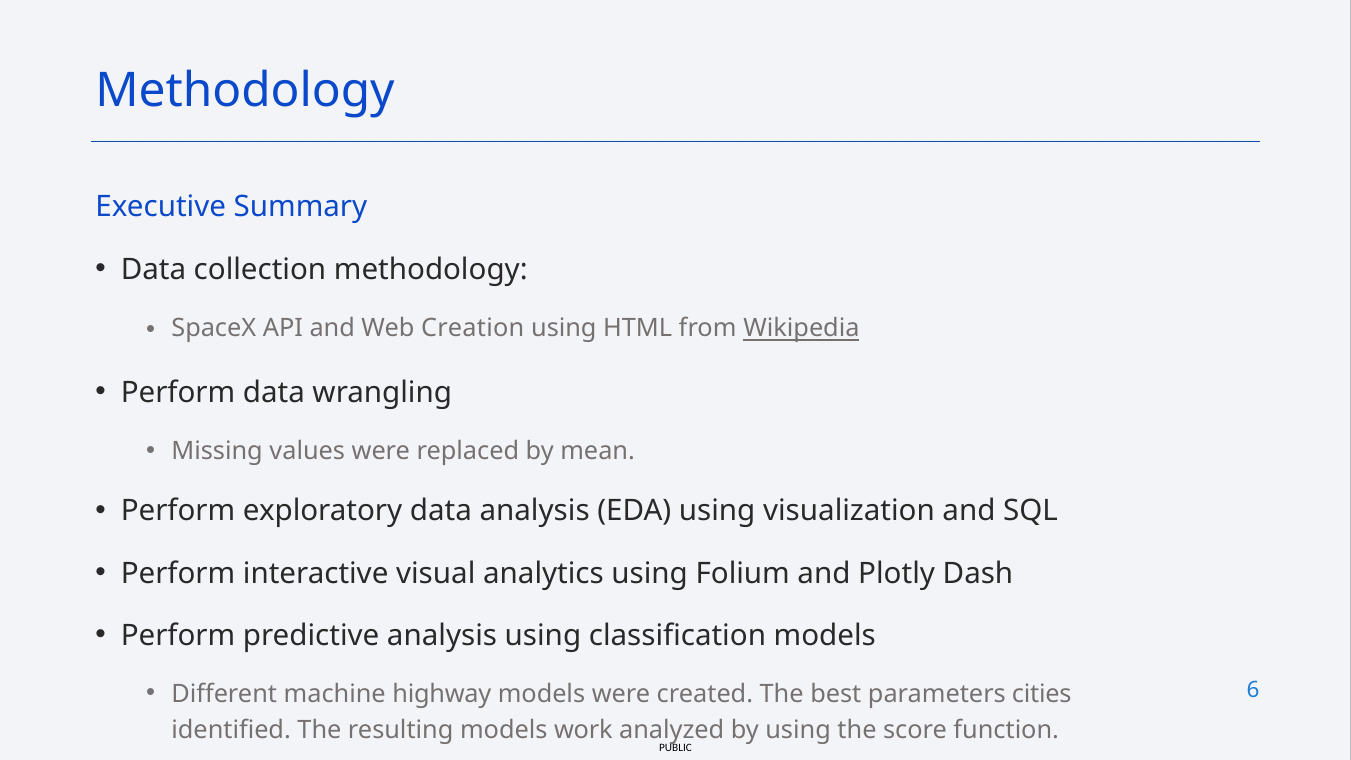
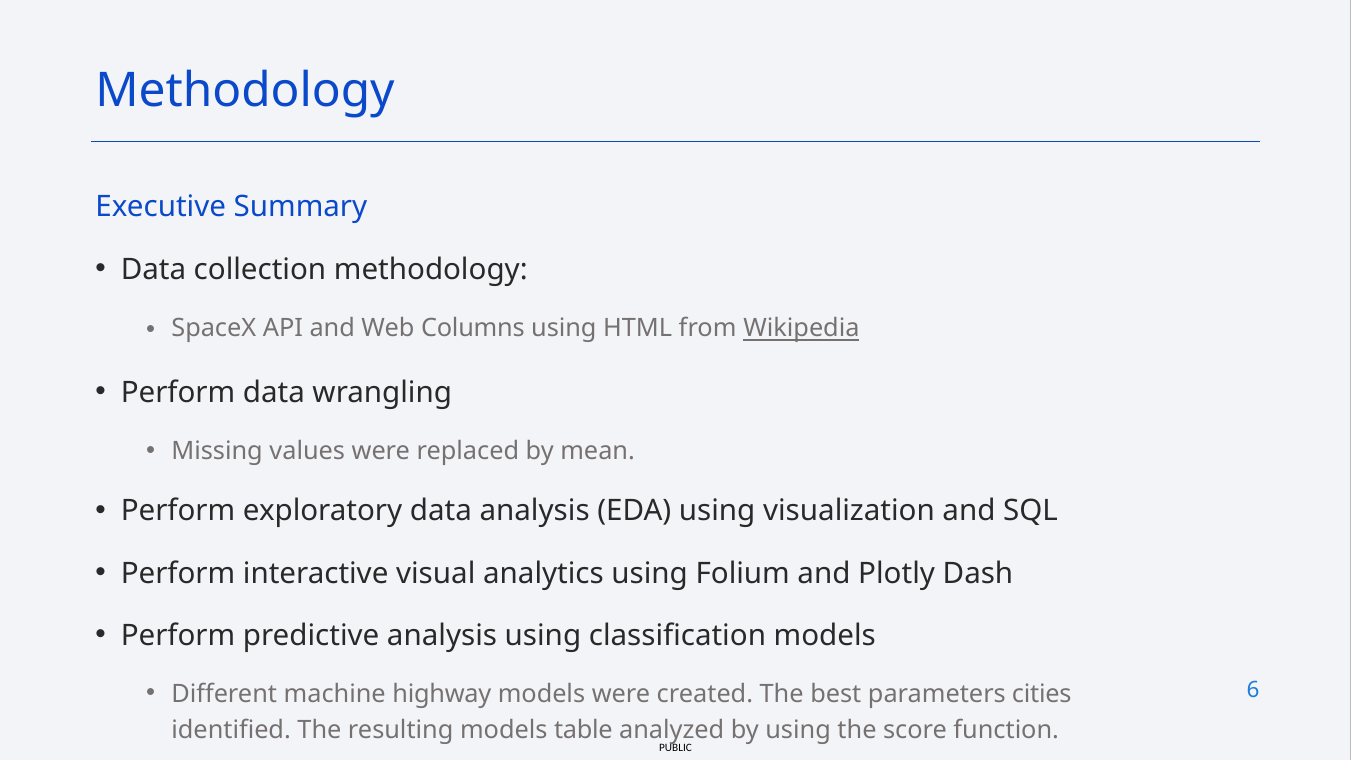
Creation: Creation -> Columns
work: work -> table
